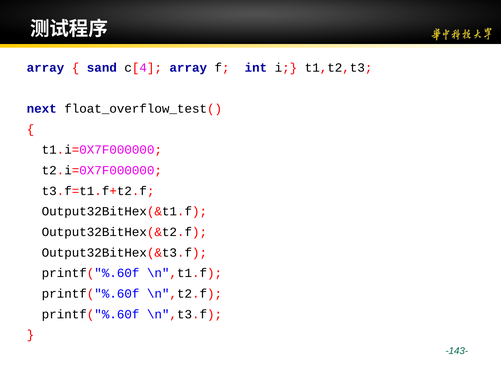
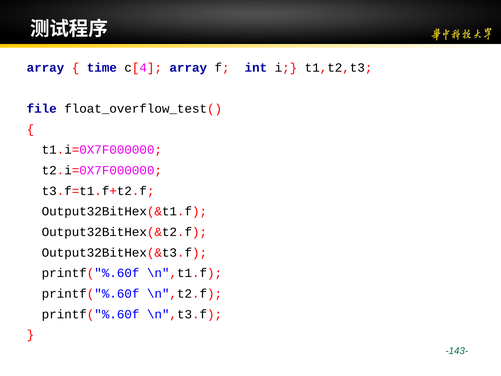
sand: sand -> time
next: next -> file
